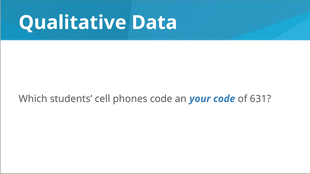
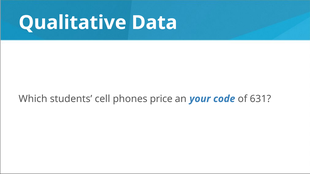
phones code: code -> price
